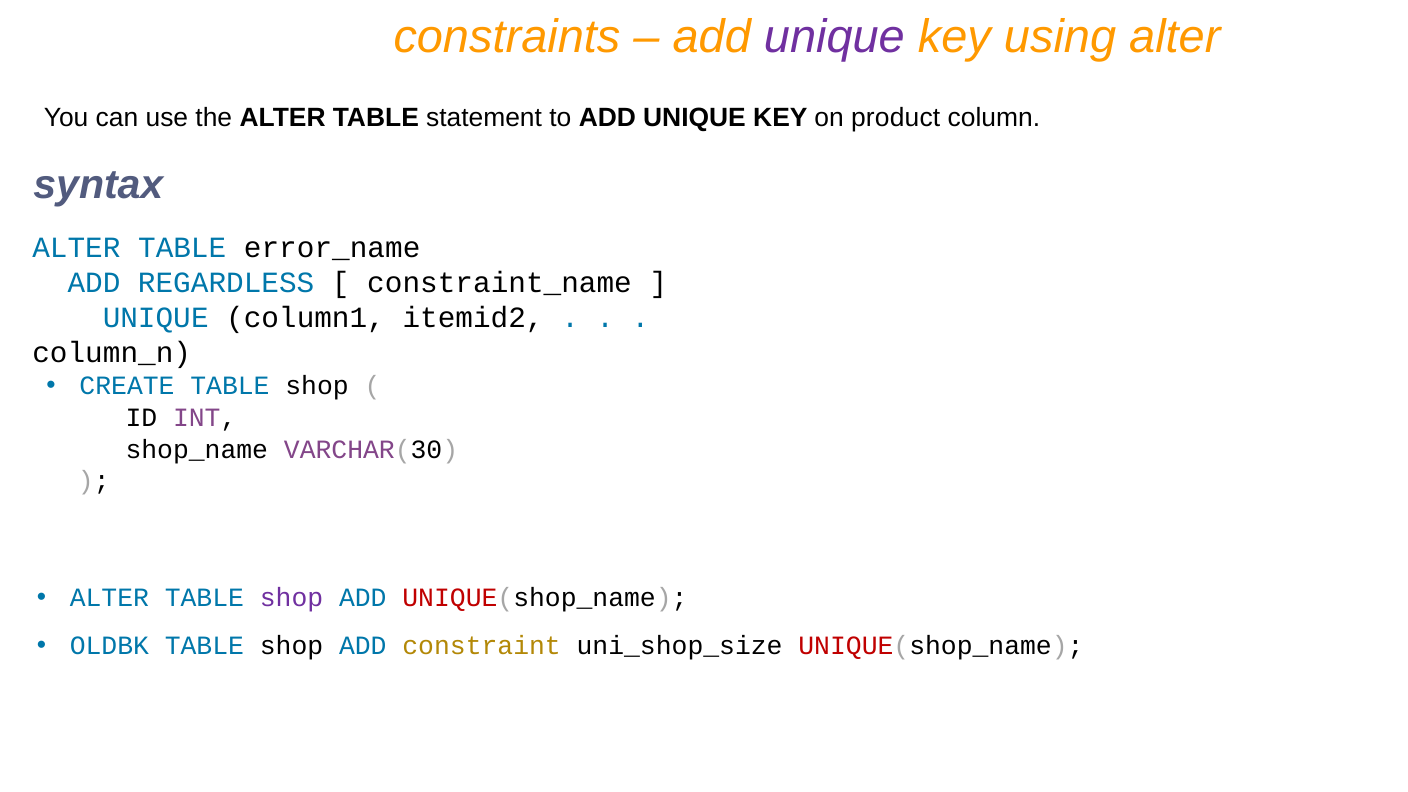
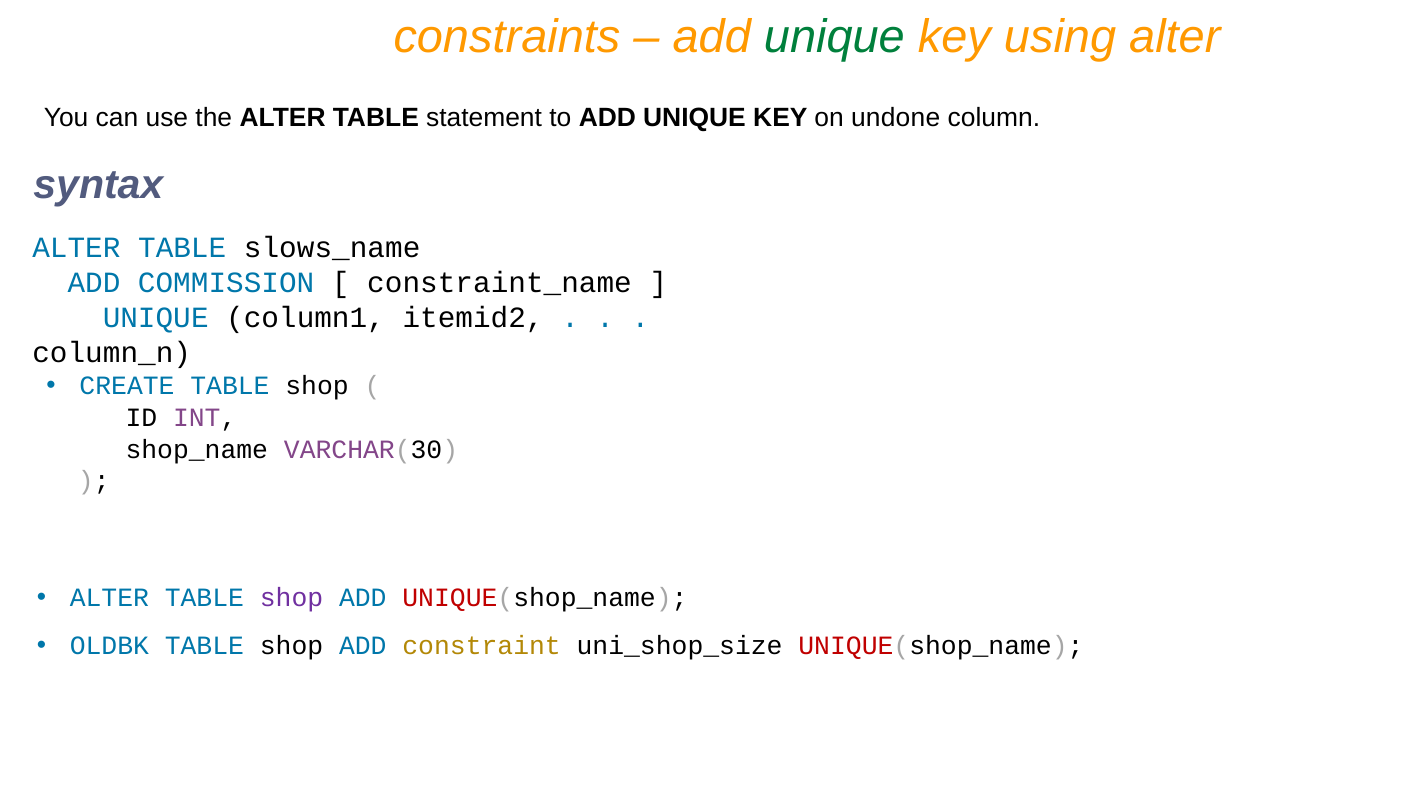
unique at (834, 37) colour: purple -> green
product: product -> undone
error_name: error_name -> slows_name
REGARDLESS: REGARDLESS -> COMMISSION
